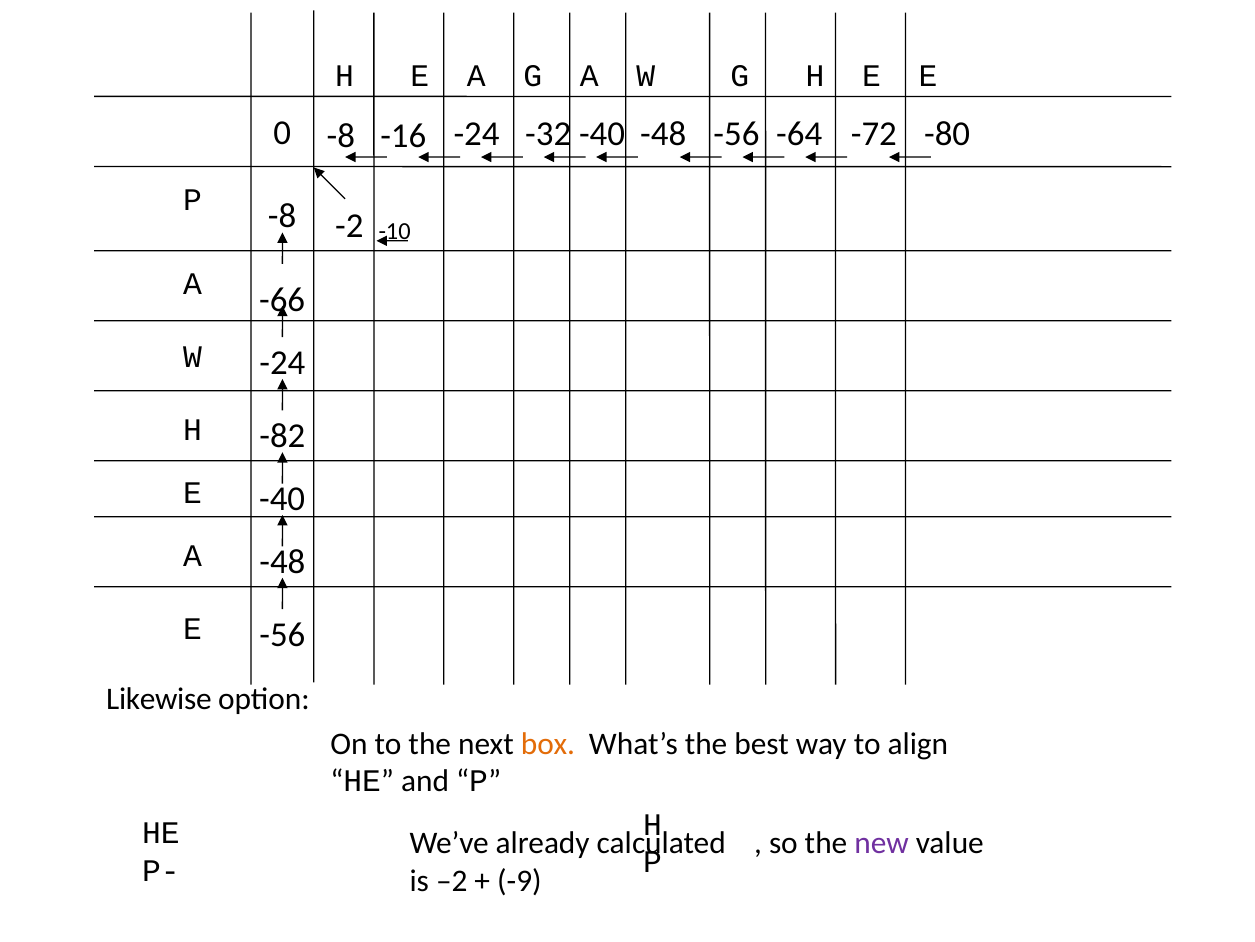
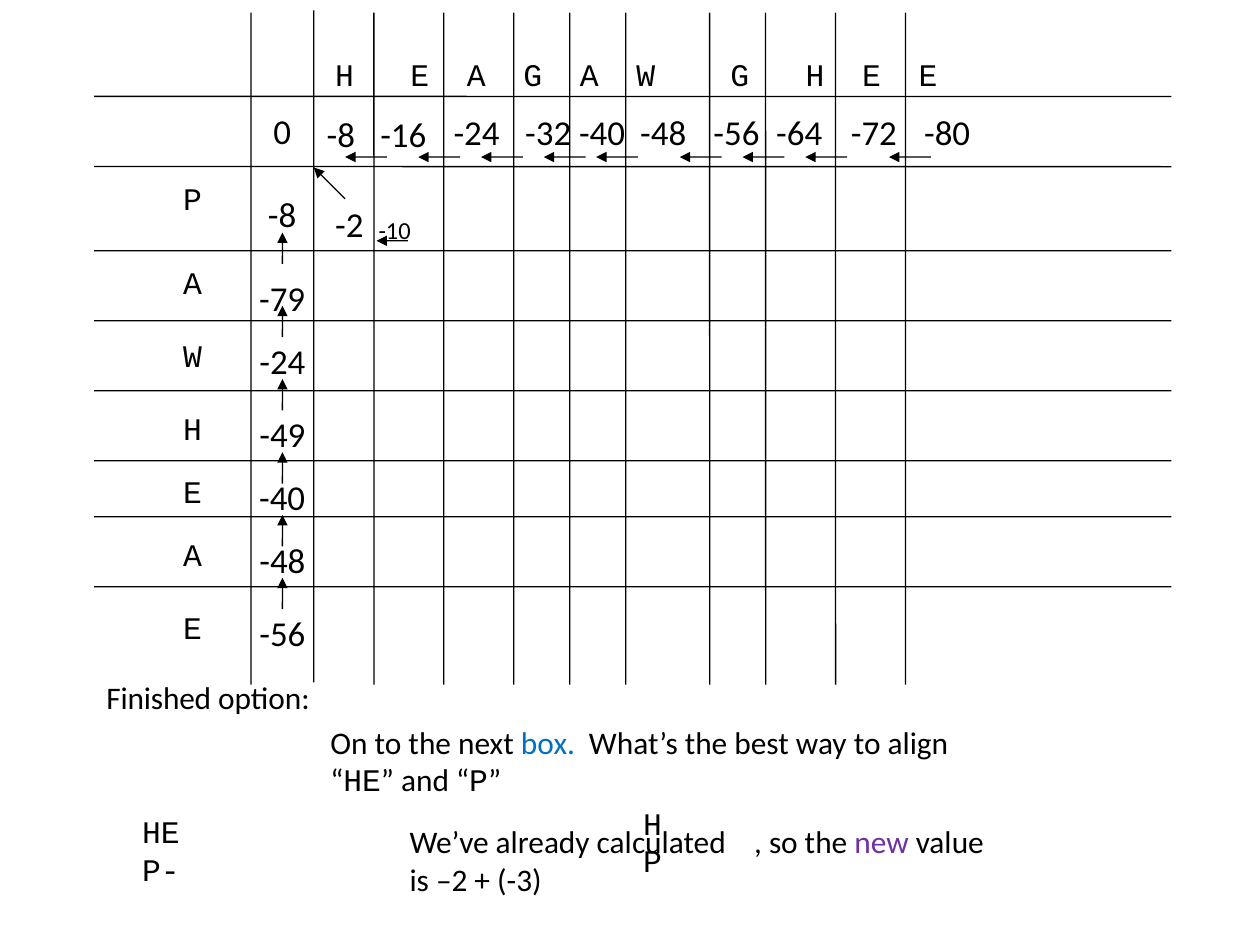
-66: -66 -> -79
-82: -82 -> -49
Likewise: Likewise -> Finished
box colour: orange -> blue
-9: -9 -> -3
